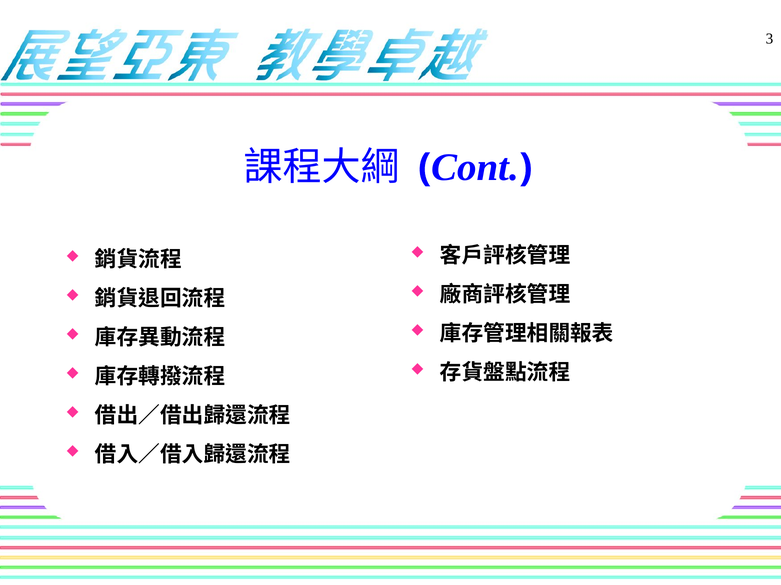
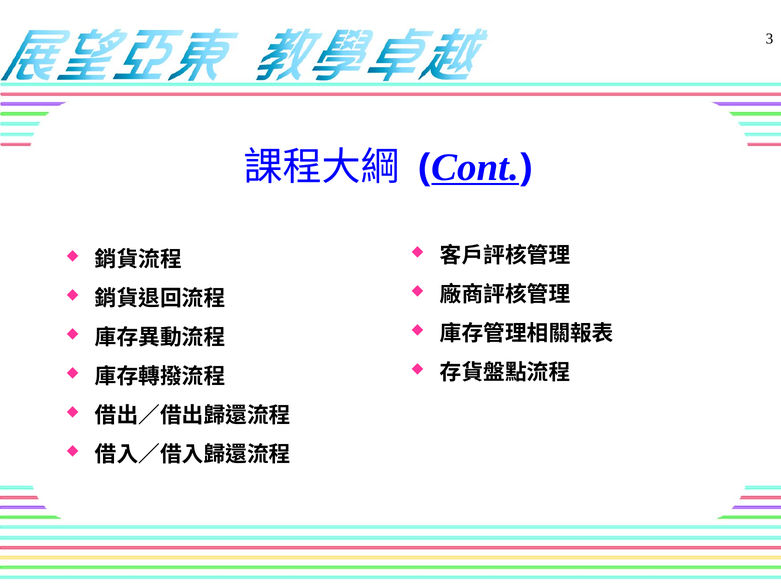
Cont underline: none -> present
